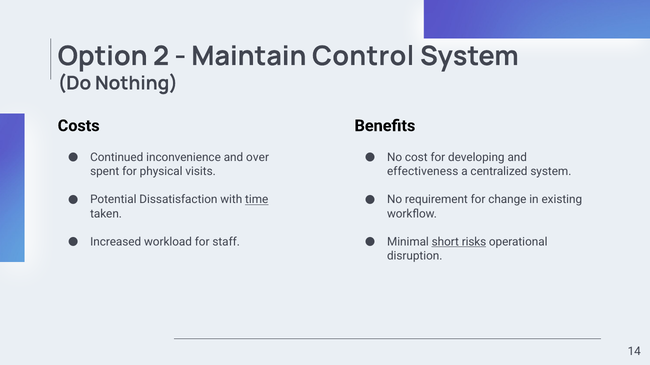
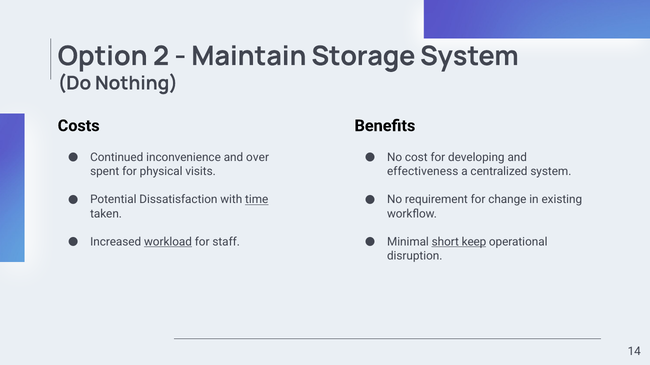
Control: Control -> Storage
workload underline: none -> present
risks: risks -> keep
